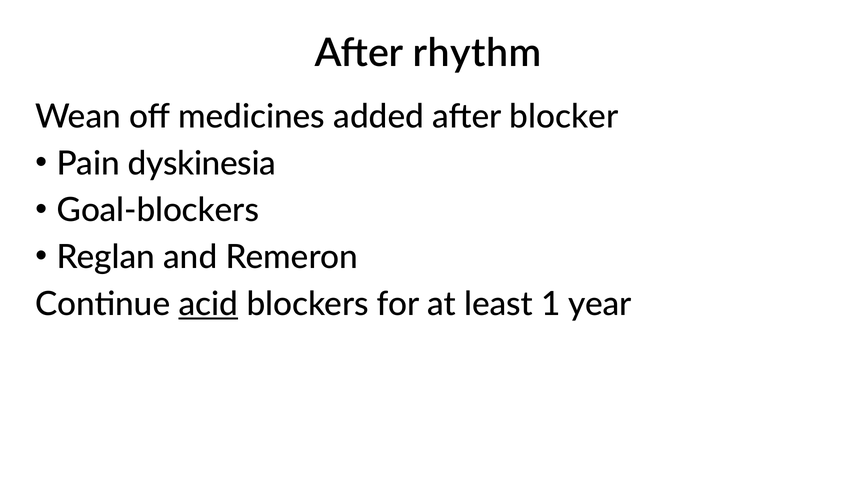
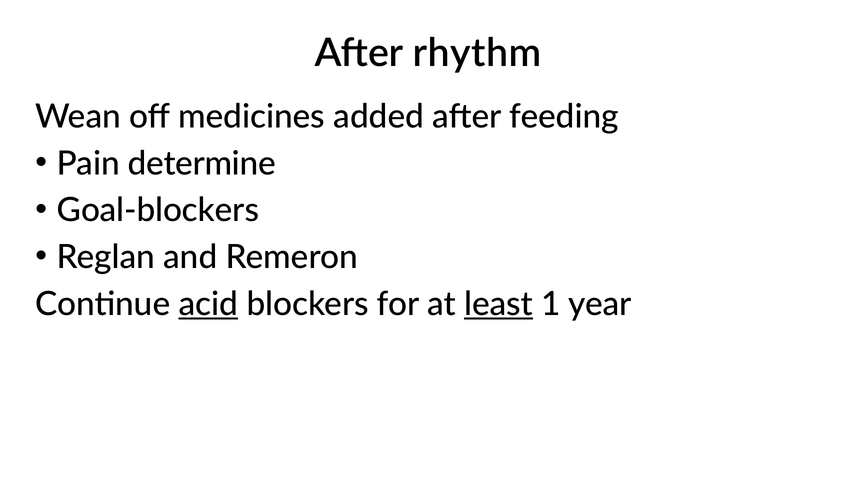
blocker: blocker -> feeding
dyskinesia: dyskinesia -> determine
least underline: none -> present
